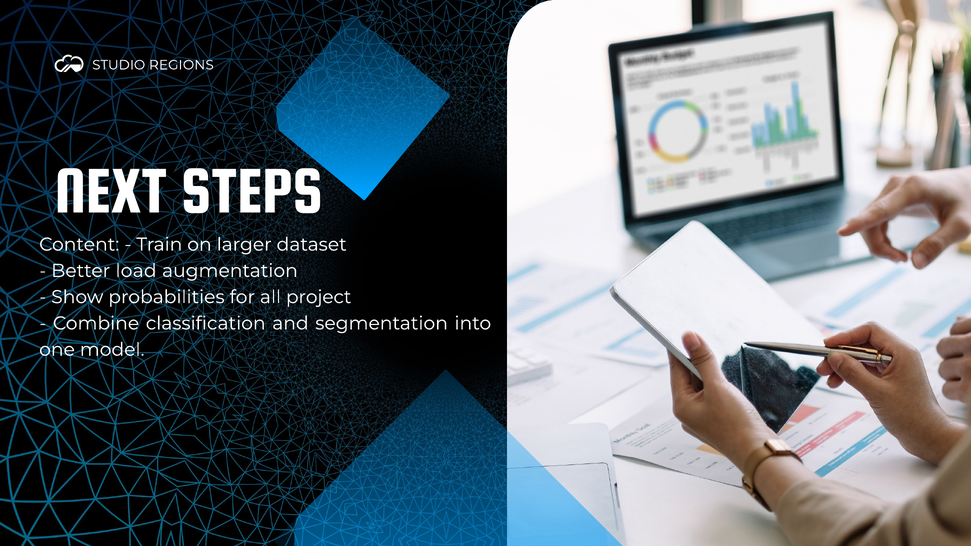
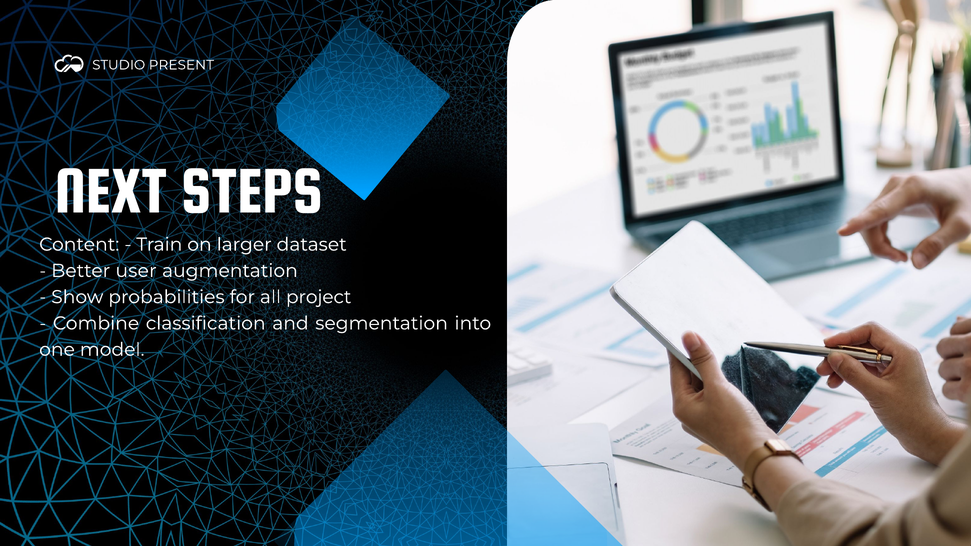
REGIONS: REGIONS -> PRESENT
load: load -> user
